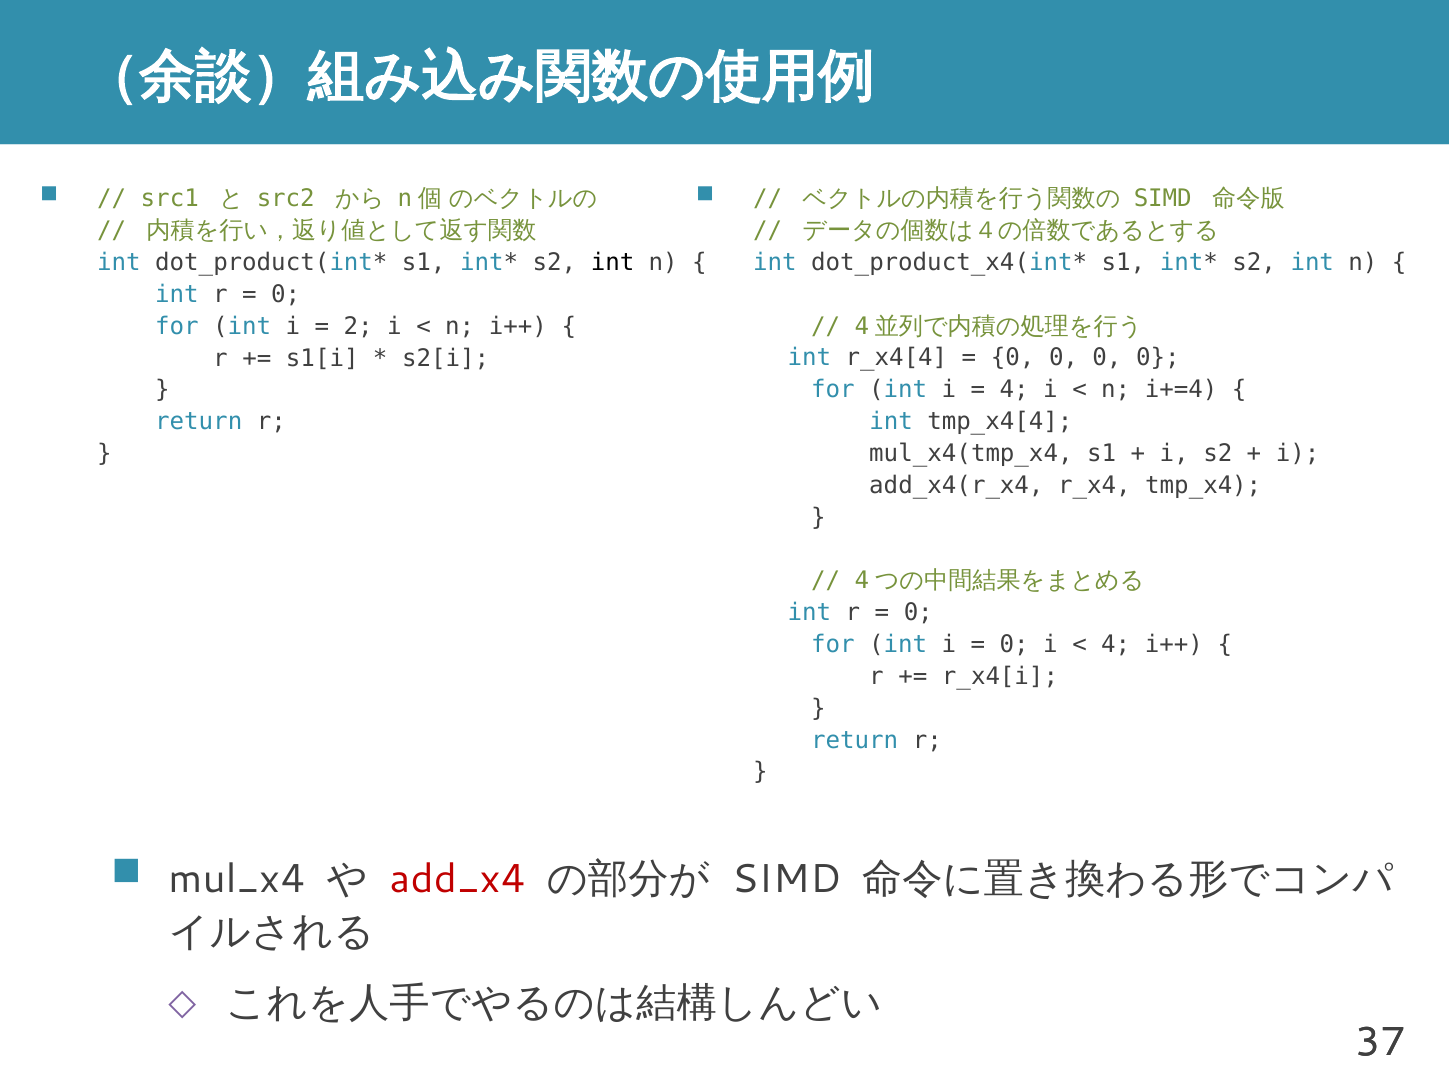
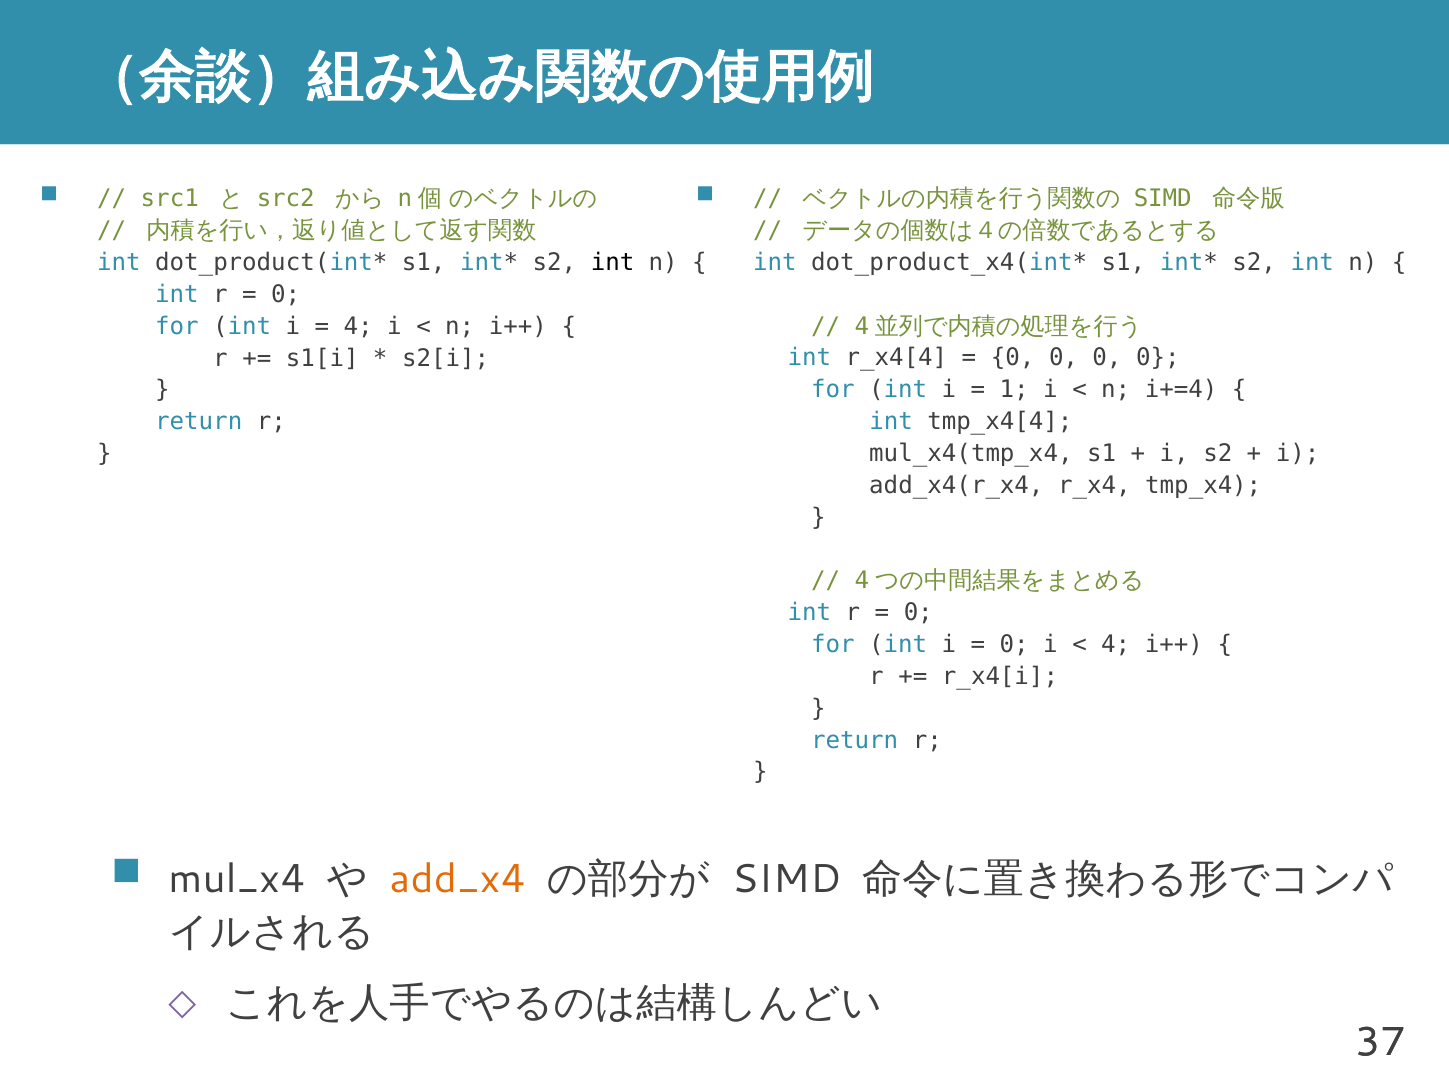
2 at (358, 326): 2 -> 4
4 at (1014, 390): 4 -> 1
add_x4 colour: red -> orange
